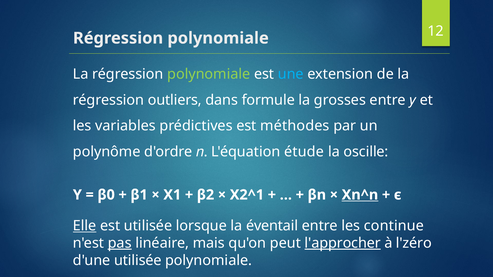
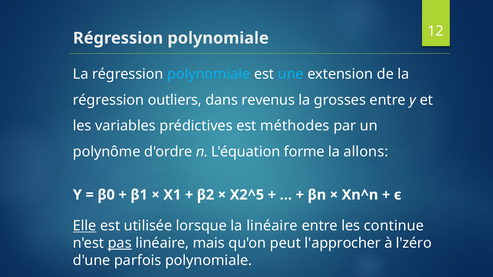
polynomiale at (209, 74) colour: light green -> light blue
formule: formule -> revenus
étude: étude -> forme
oscille: oscille -> allons
X2^1: X2^1 -> X2^5
Xn^n underline: present -> none
la éventail: éventail -> linéaire
l'approcher underline: present -> none
d'une utilisée: utilisée -> parfois
